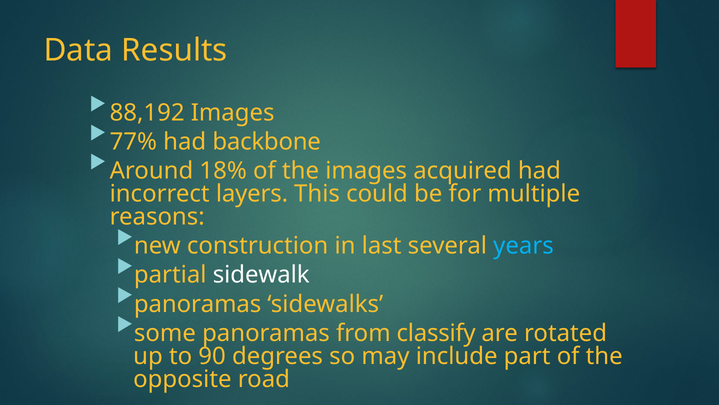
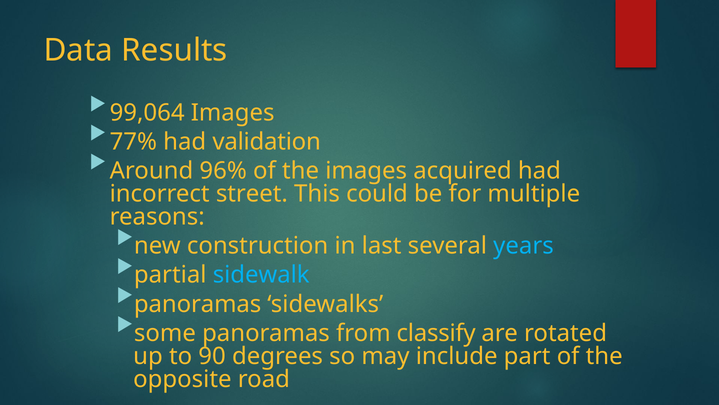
88,192: 88,192 -> 99,064
backbone: backbone -> validation
18%: 18% -> 96%
layers: layers -> street
sidewalk colour: white -> light blue
